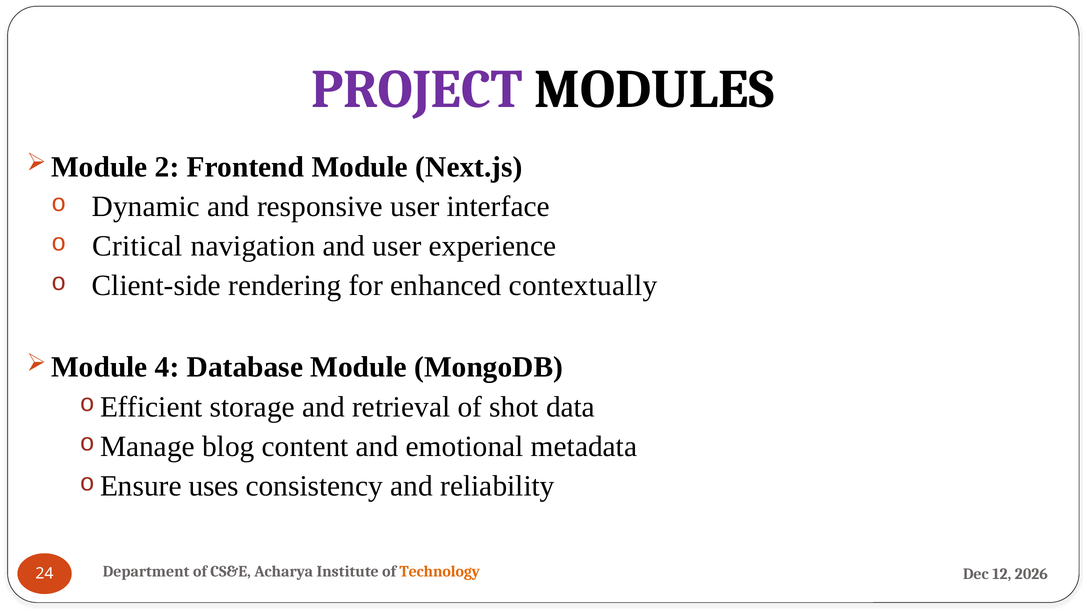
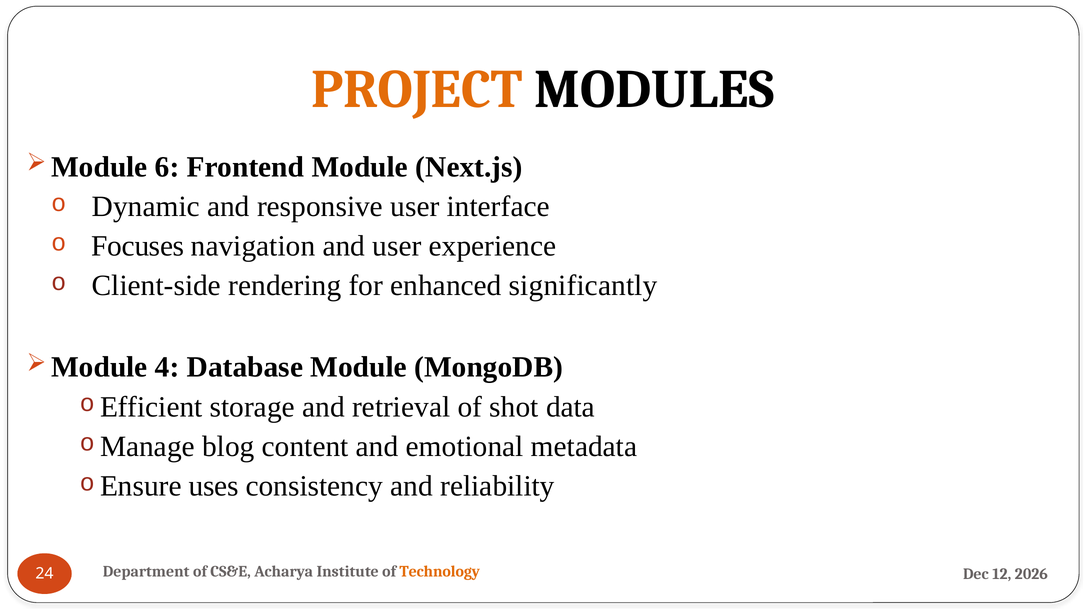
PROJECT colour: purple -> orange
2: 2 -> 6
Critical: Critical -> Focuses
contextually: contextually -> significantly
